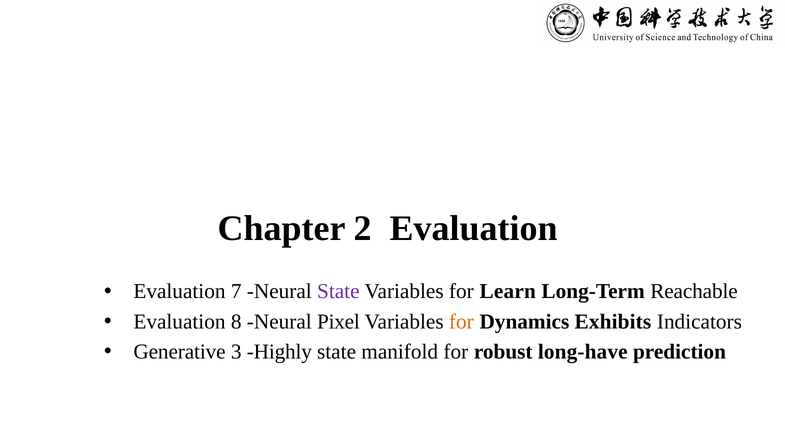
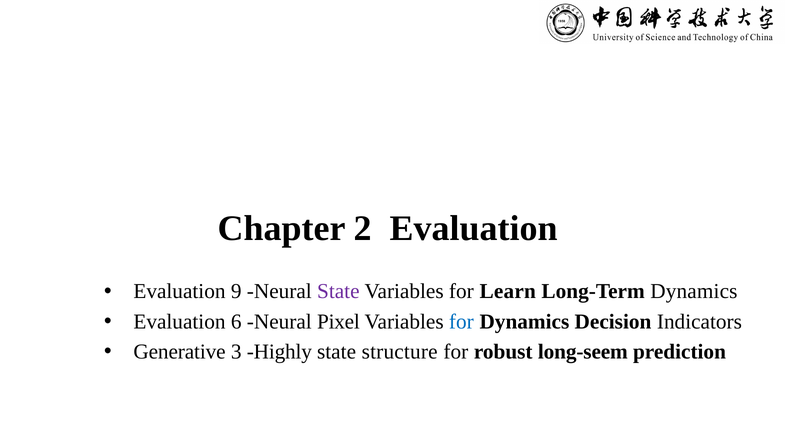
7: 7 -> 9
Long-Term Reachable: Reachable -> Dynamics
8: 8 -> 6
for at (461, 322) colour: orange -> blue
Exhibits: Exhibits -> Decision
manifold: manifold -> structure
long-have: long-have -> long-seem
